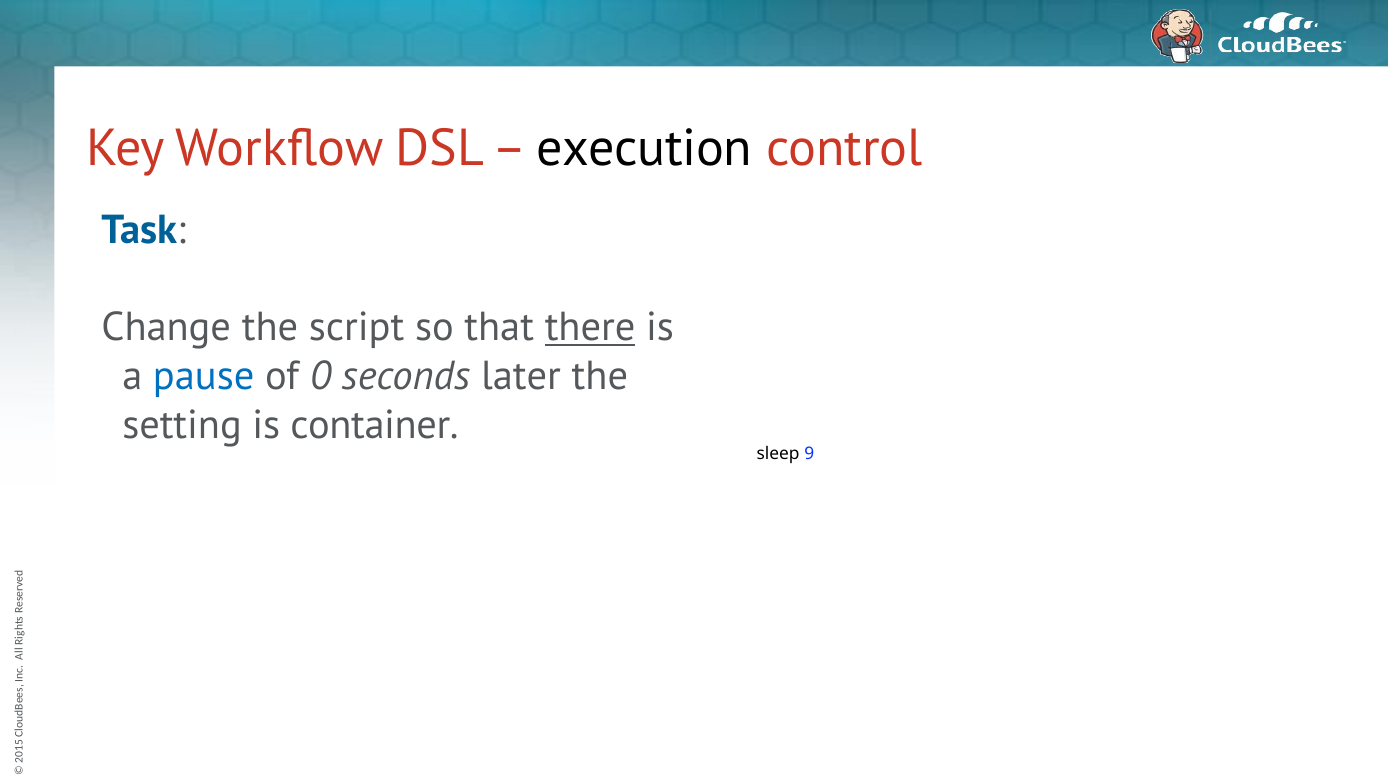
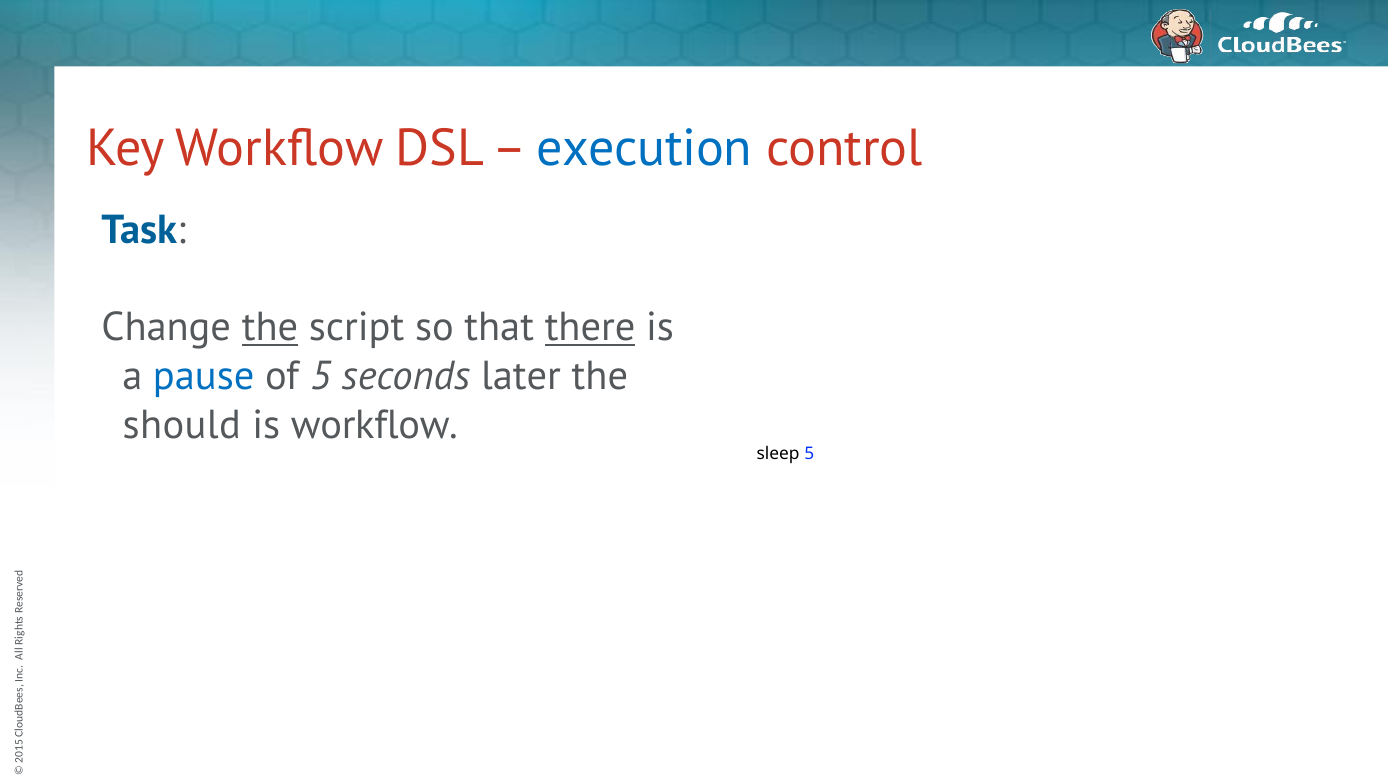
execution colour: black -> blue
the at (270, 327) underline: none -> present
of 0: 0 -> 5
setting: setting -> should
is container: container -> workflow
sleep 9: 9 -> 5
